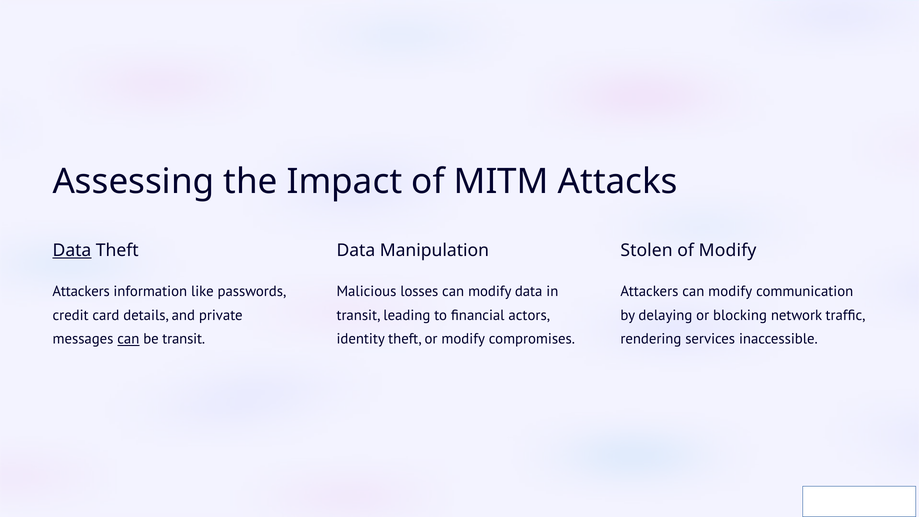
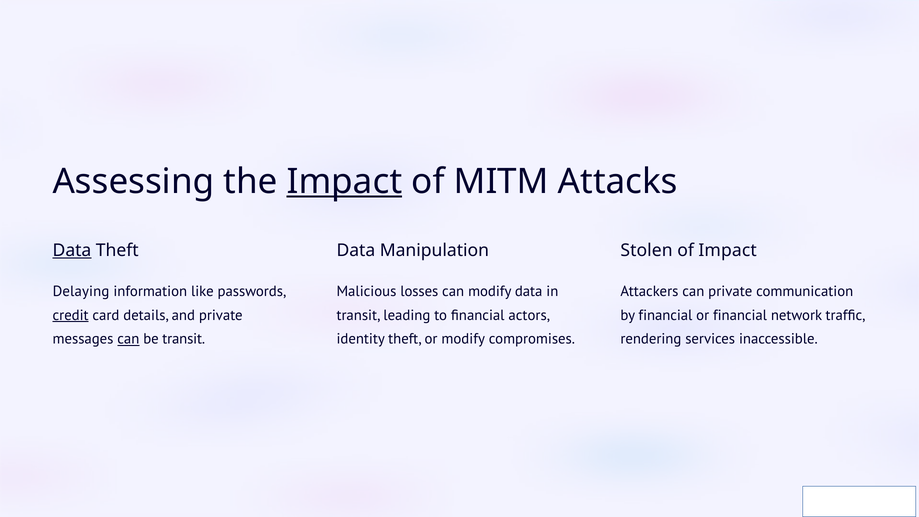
Impact at (344, 181) underline: none -> present
of Modify: Modify -> Impact
Attackers at (81, 291): Attackers -> Delaying
Attackers can modify: modify -> private
credit underline: none -> present
by delaying: delaying -> financial
or blocking: blocking -> financial
